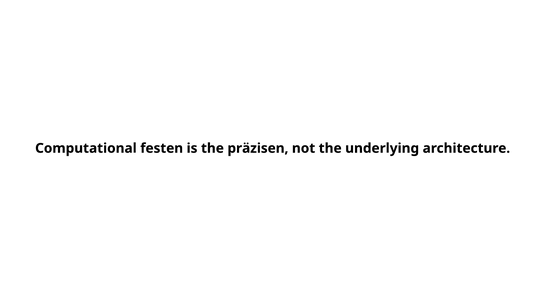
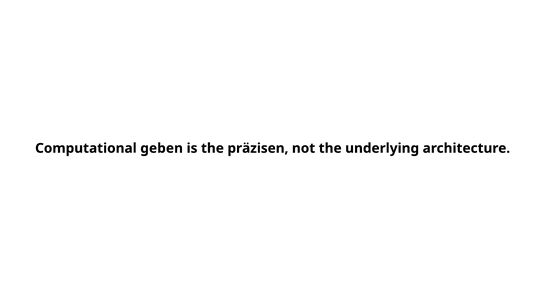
festen: festen -> geben
